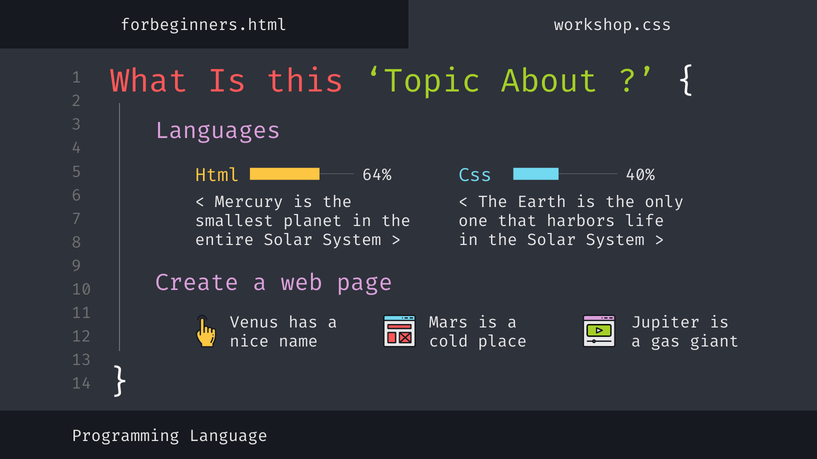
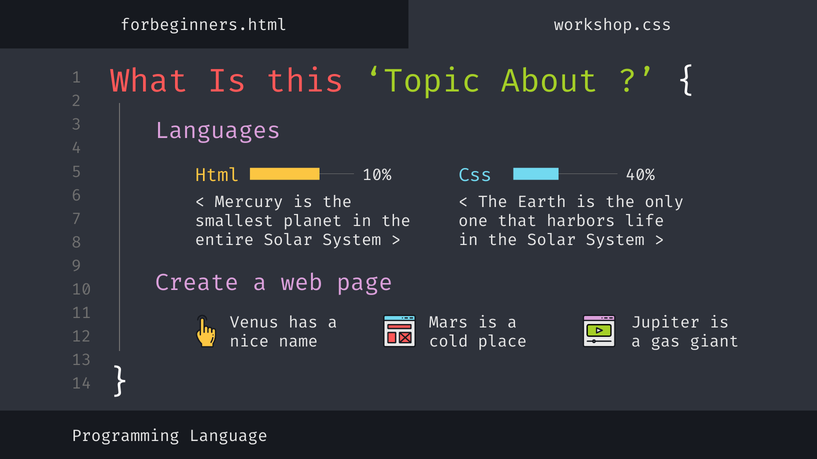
64%: 64% -> 10%
